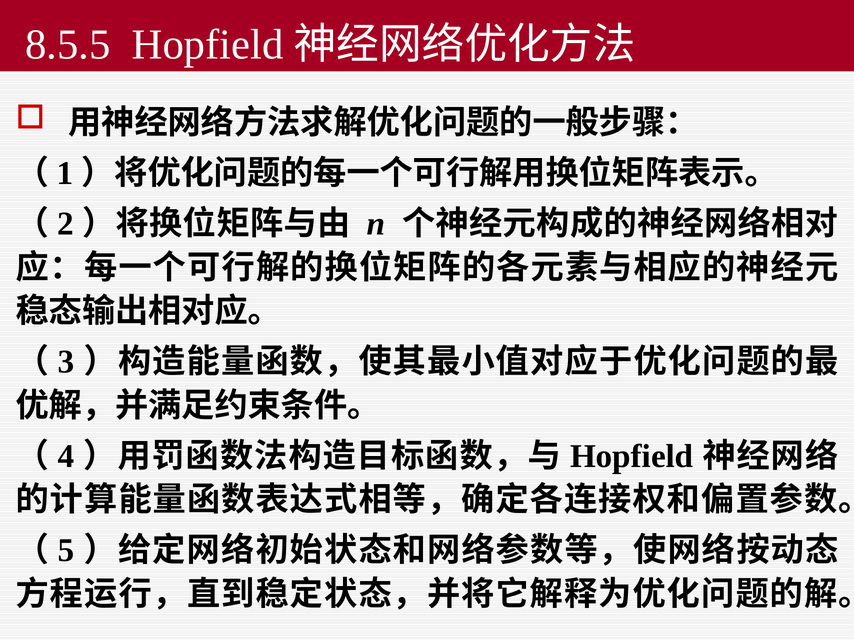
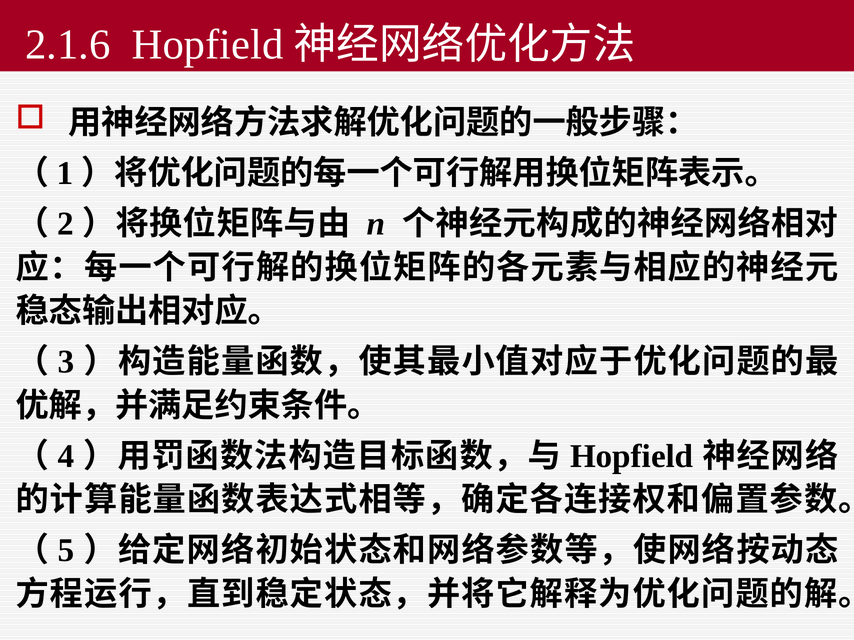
8.5.5: 8.5.5 -> 2.1.6
